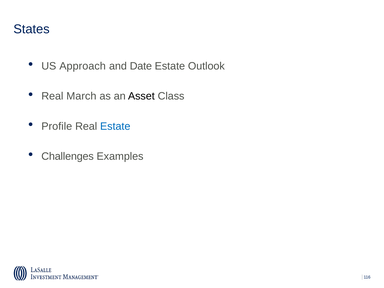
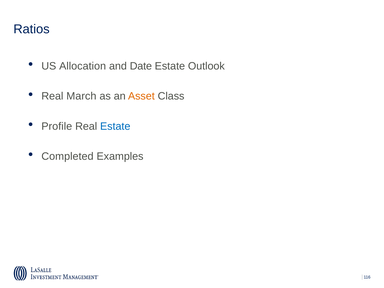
States: States -> Ratios
Approach: Approach -> Allocation
Asset colour: black -> orange
Challenges: Challenges -> Completed
